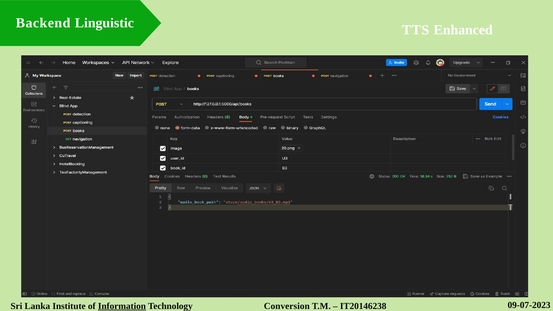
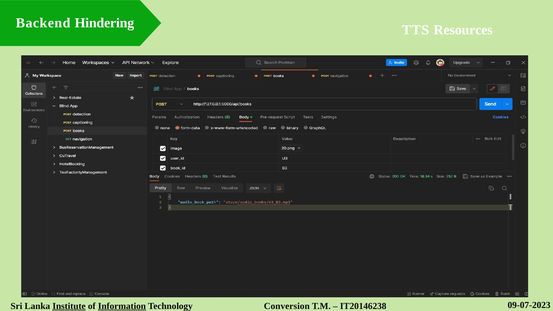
Linguistic: Linguistic -> Hindering
Enhanced: Enhanced -> Resources
Institute underline: none -> present
